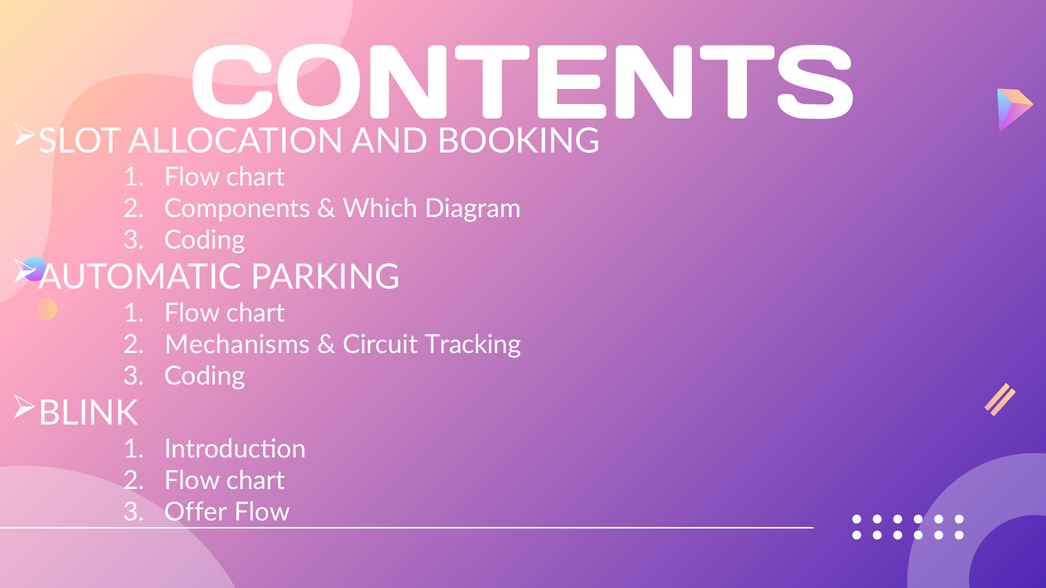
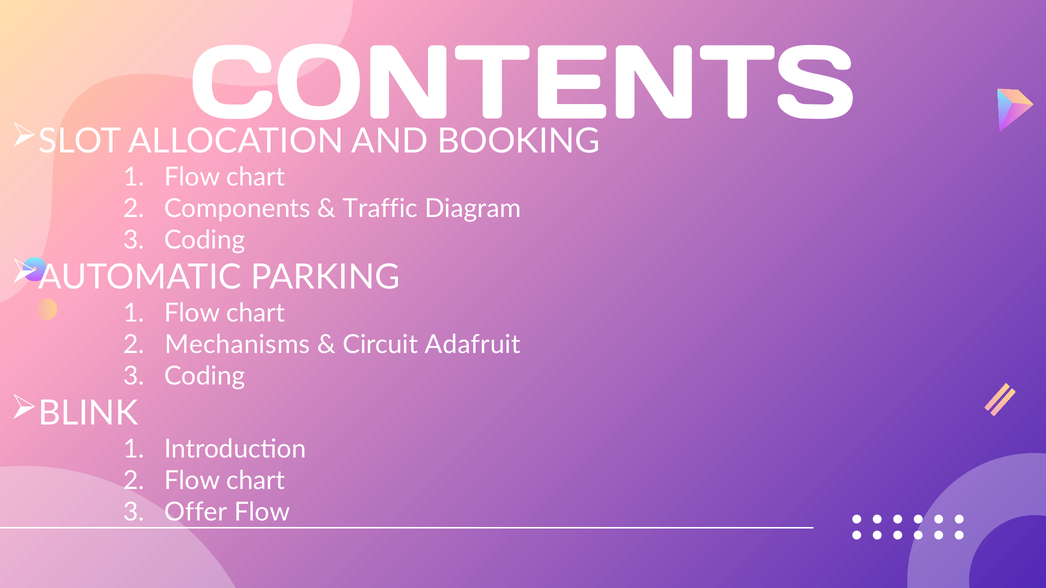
Which: Which -> Traffic
Tracking: Tracking -> Adafruit
